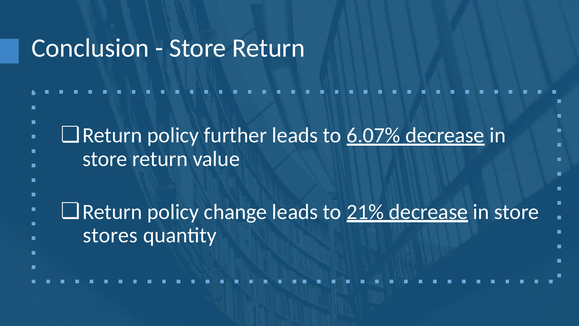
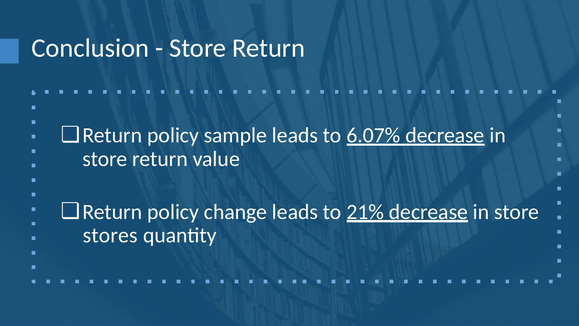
further: further -> sample
